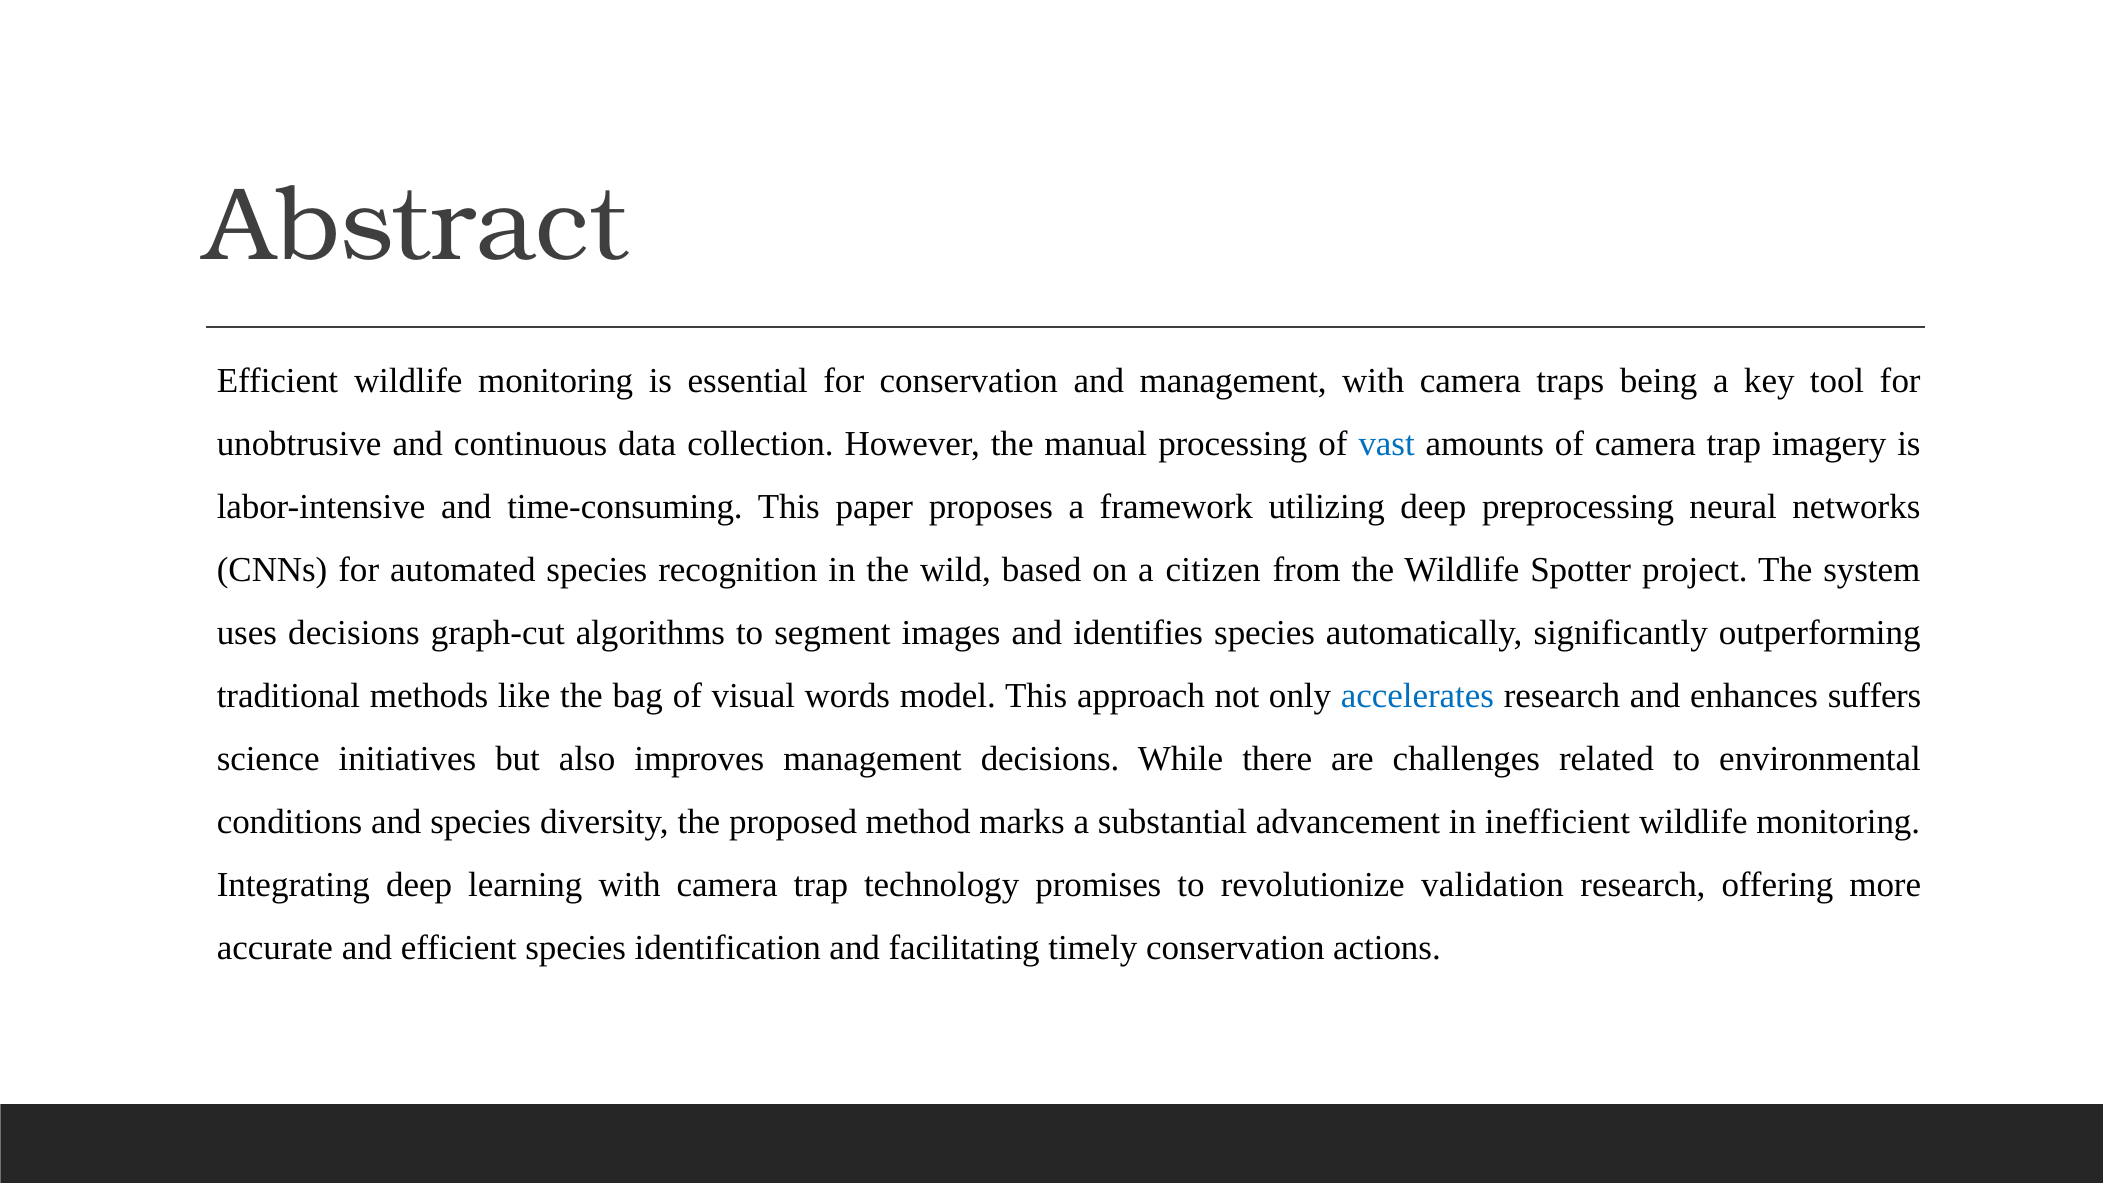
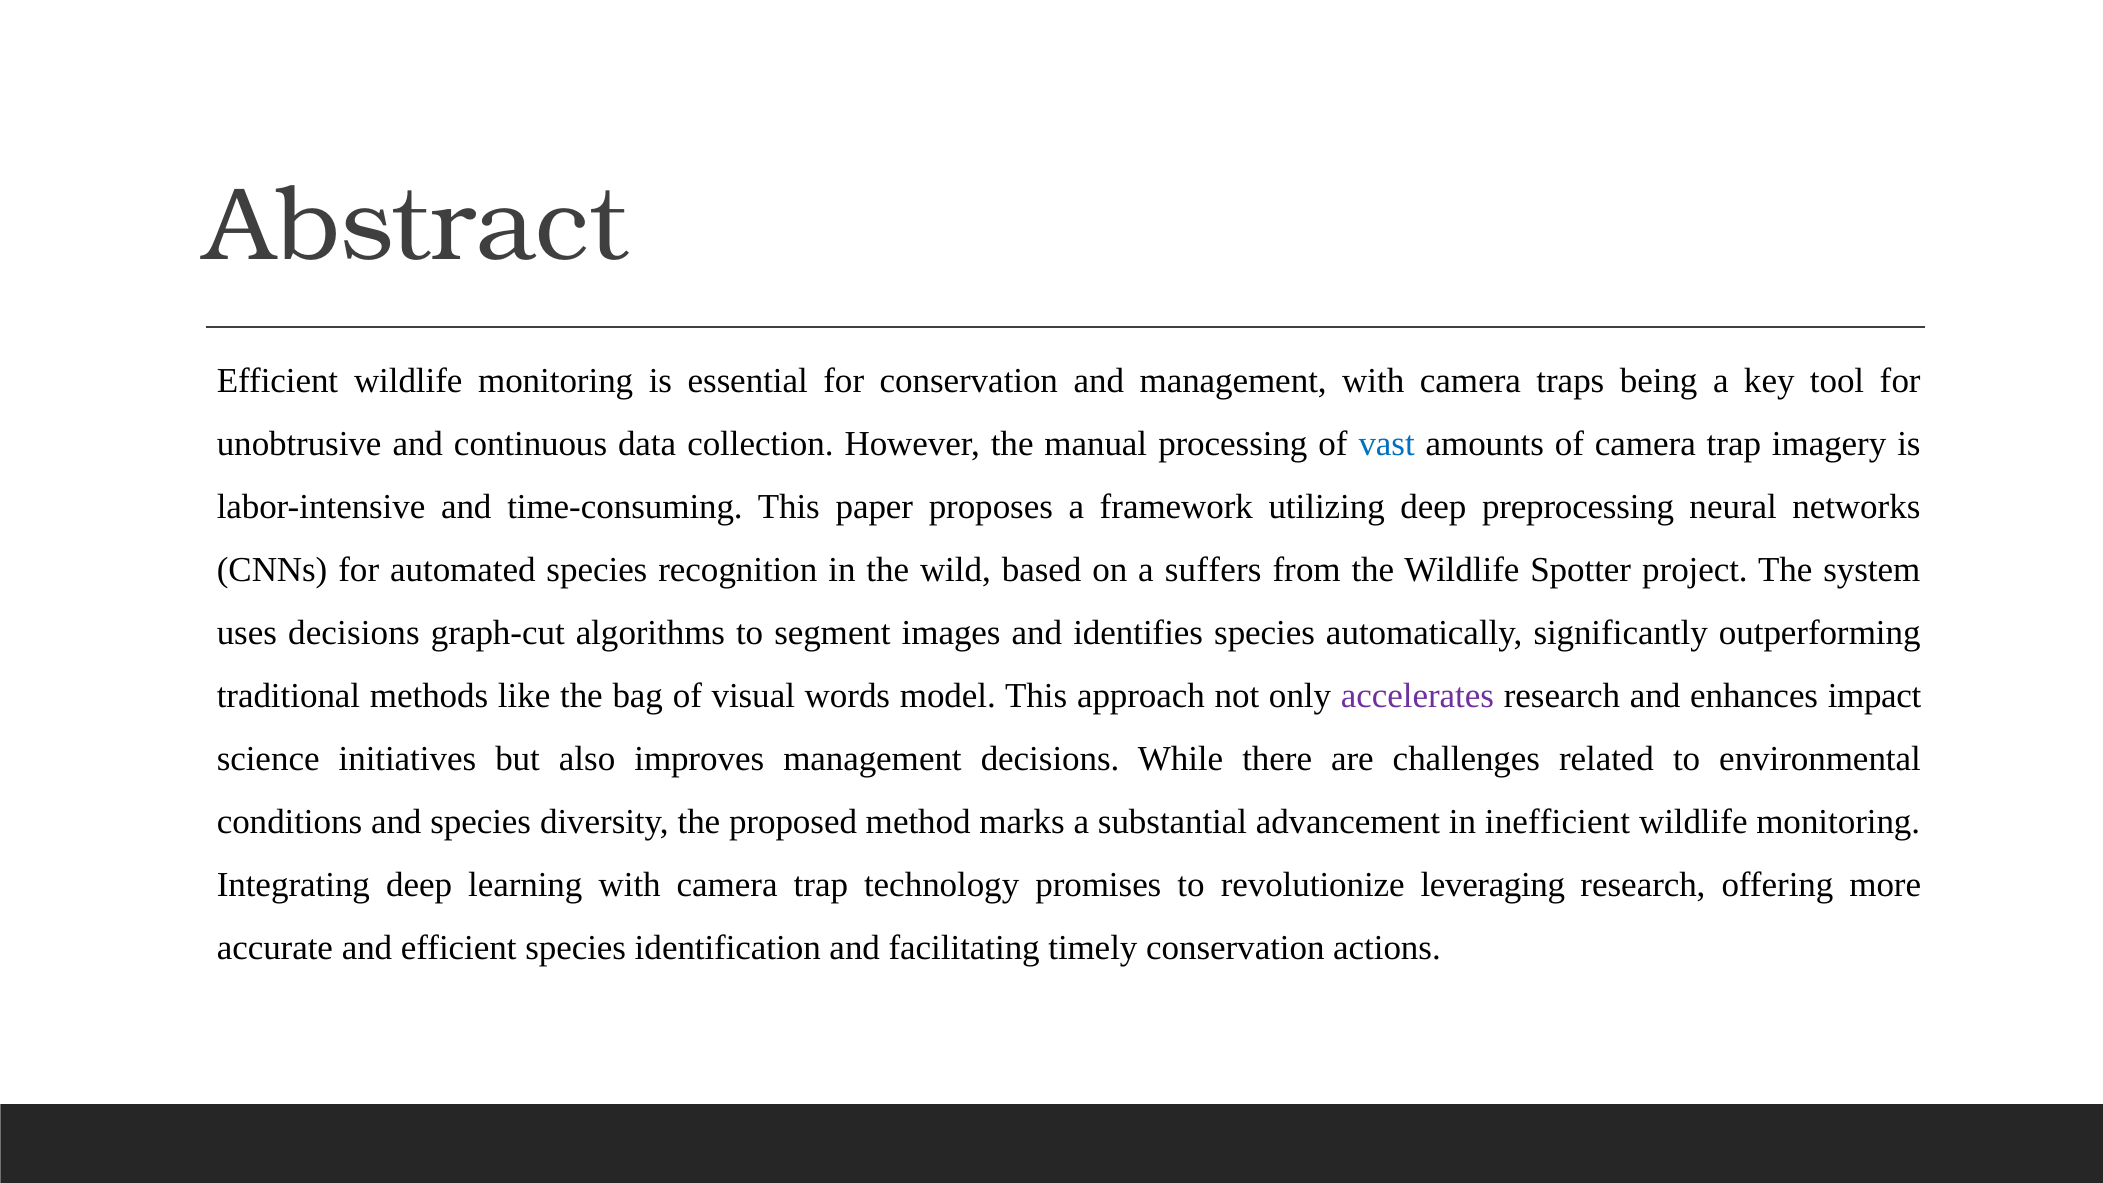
citizen: citizen -> suffers
accelerates colour: blue -> purple
suffers: suffers -> impact
validation: validation -> leveraging
